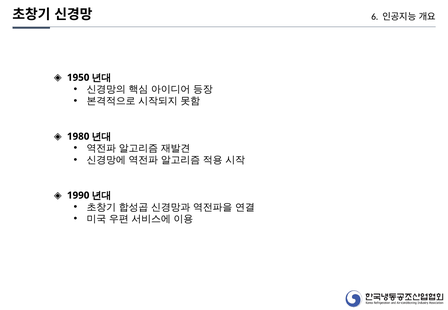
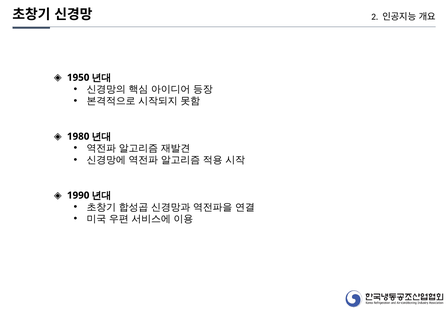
6: 6 -> 2
